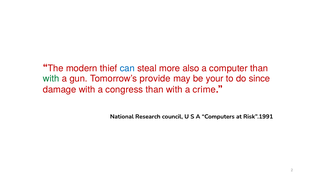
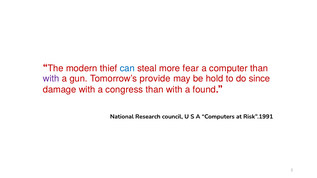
also: also -> fear
with at (51, 79) colour: green -> purple
your: your -> hold
crime: crime -> found
